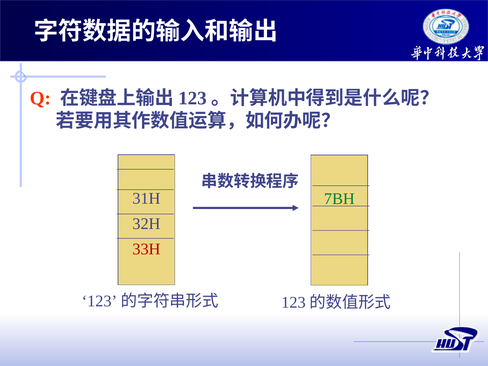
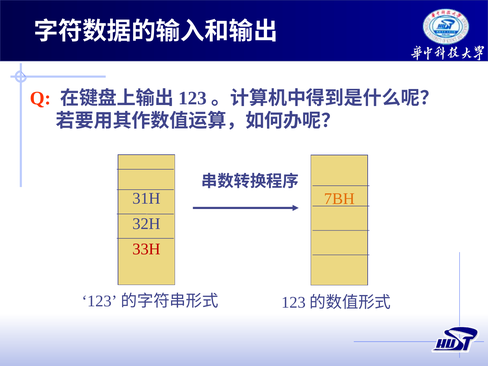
7BH colour: green -> orange
